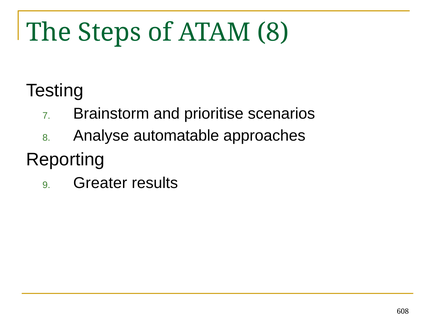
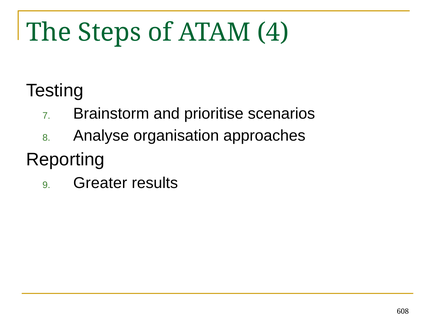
ATAM 8: 8 -> 4
automatable: automatable -> organisation
